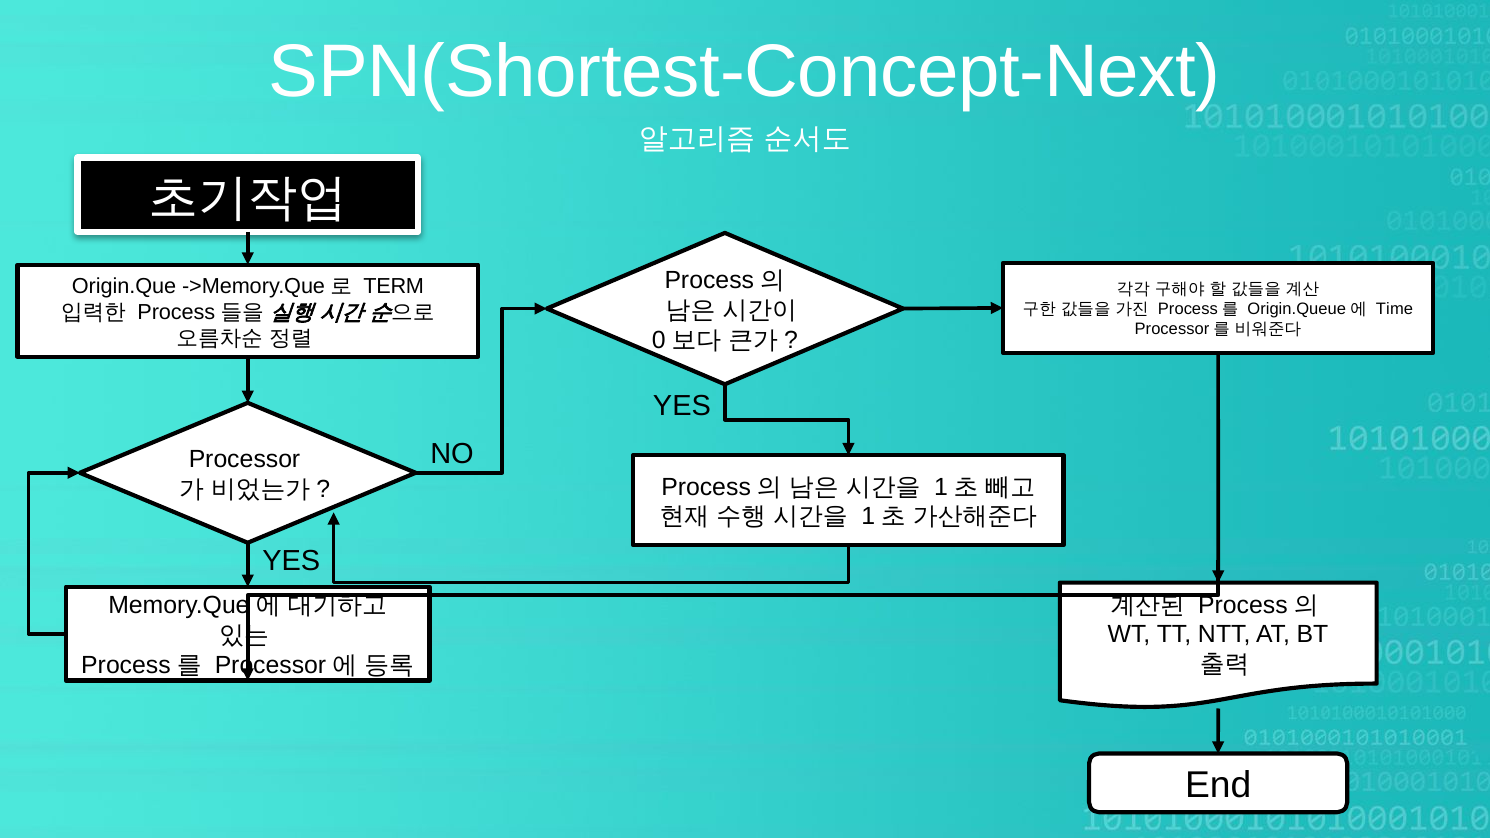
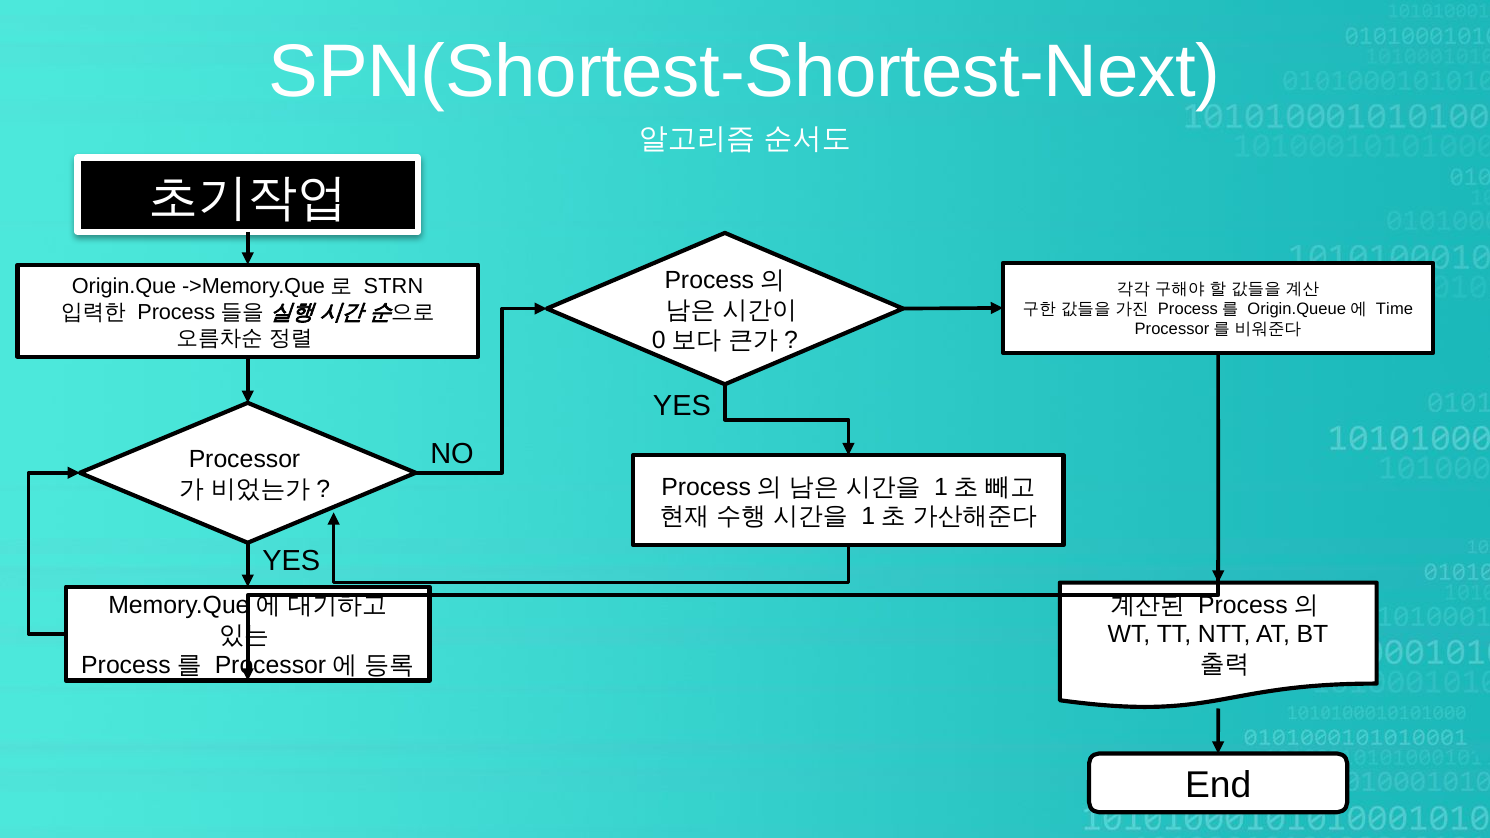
SPN(Shortest-Concept-Next: SPN(Shortest-Concept-Next -> SPN(Shortest-Shortest-Next
TERM: TERM -> STRN
